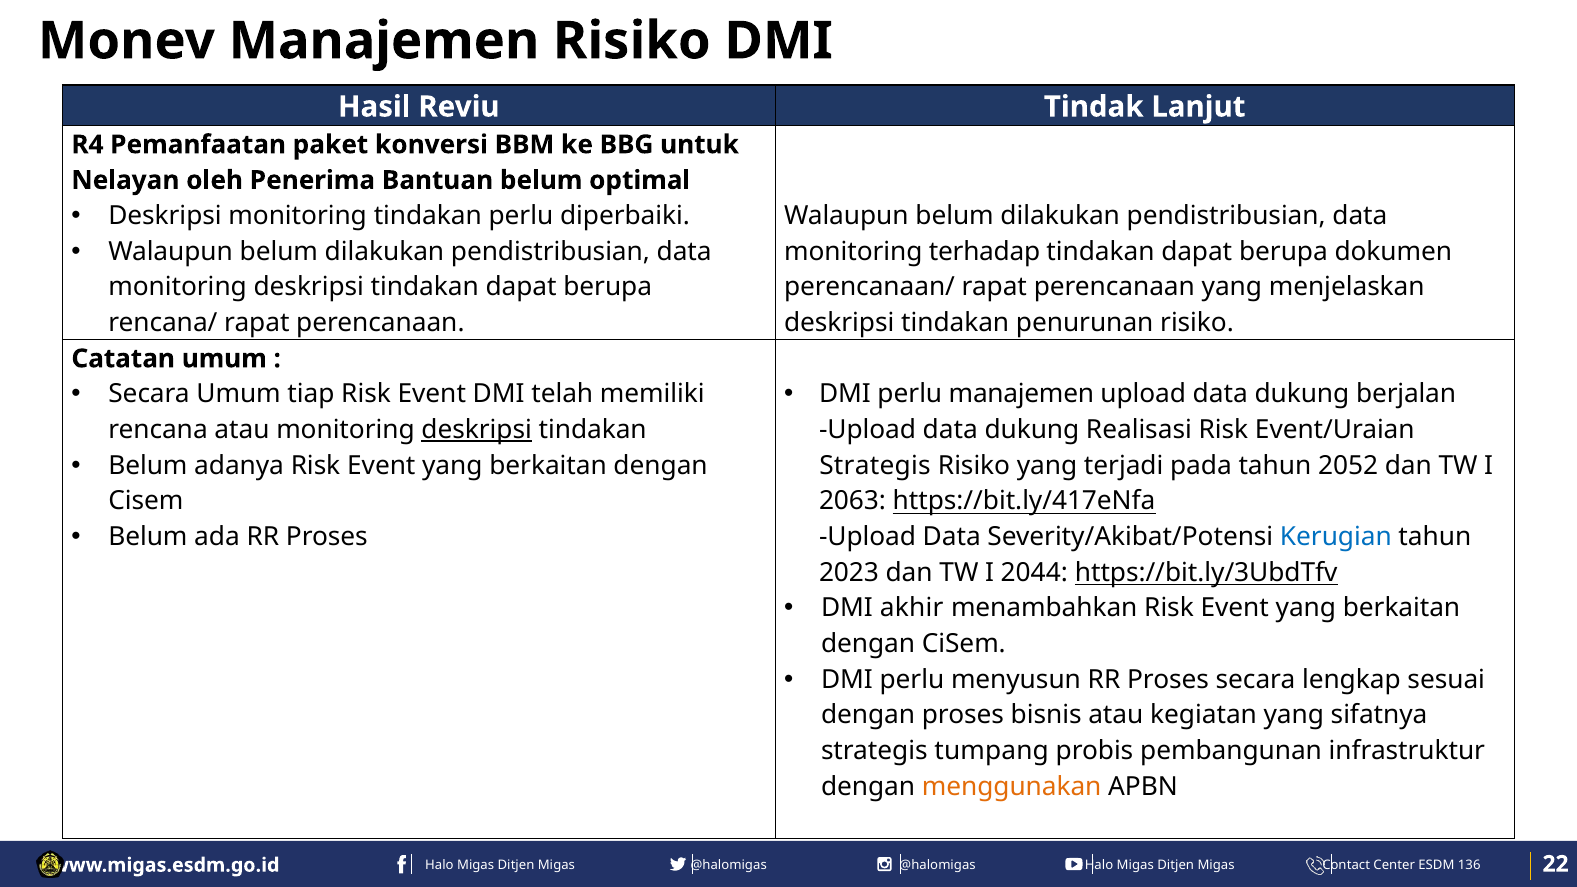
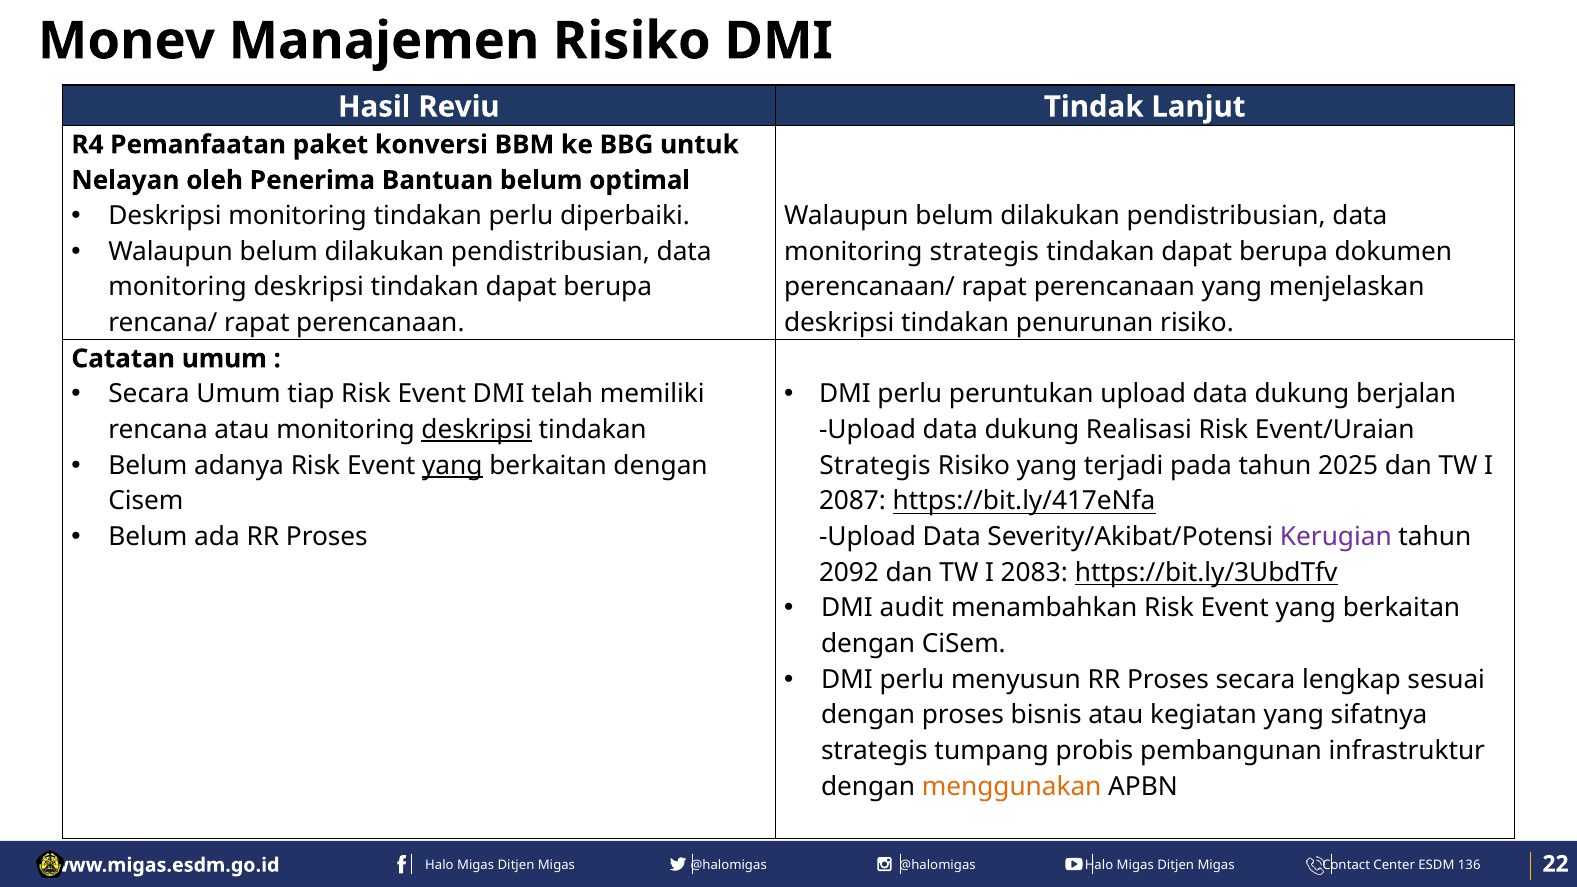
monitoring terhadap: terhadap -> strategis
perlu manajemen: manajemen -> peruntukan
yang at (452, 466) underline: none -> present
2052: 2052 -> 2025
2063: 2063 -> 2087
Kerugian colour: blue -> purple
2023: 2023 -> 2092
2044: 2044 -> 2083
akhir: akhir -> audit
